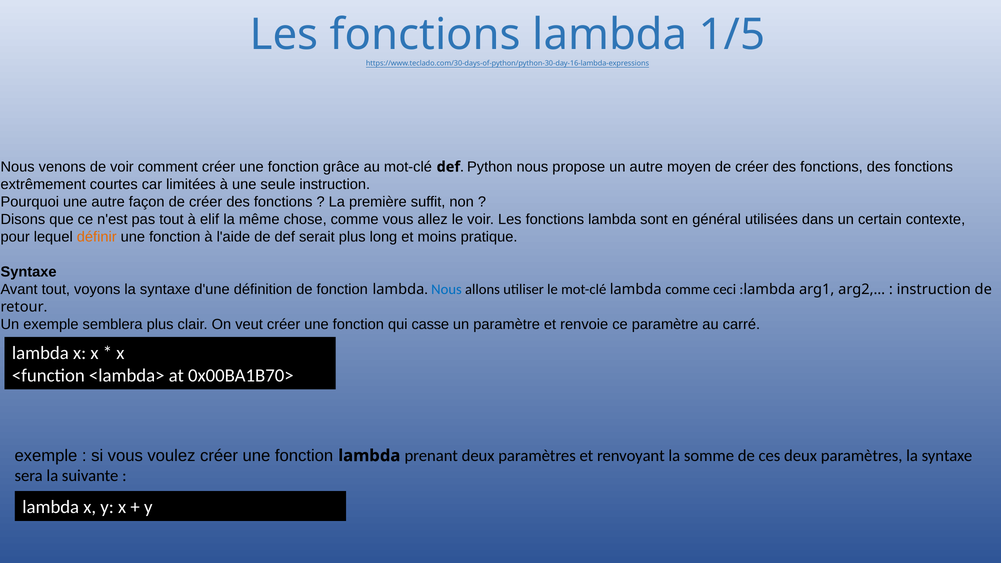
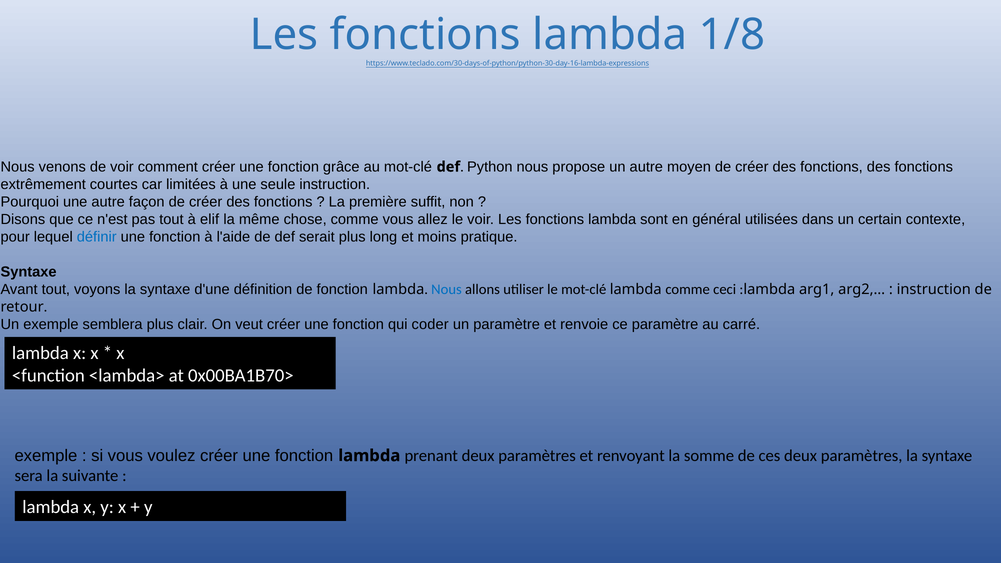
1/5: 1/5 -> 1/8
définir colour: orange -> blue
casse: casse -> coder
